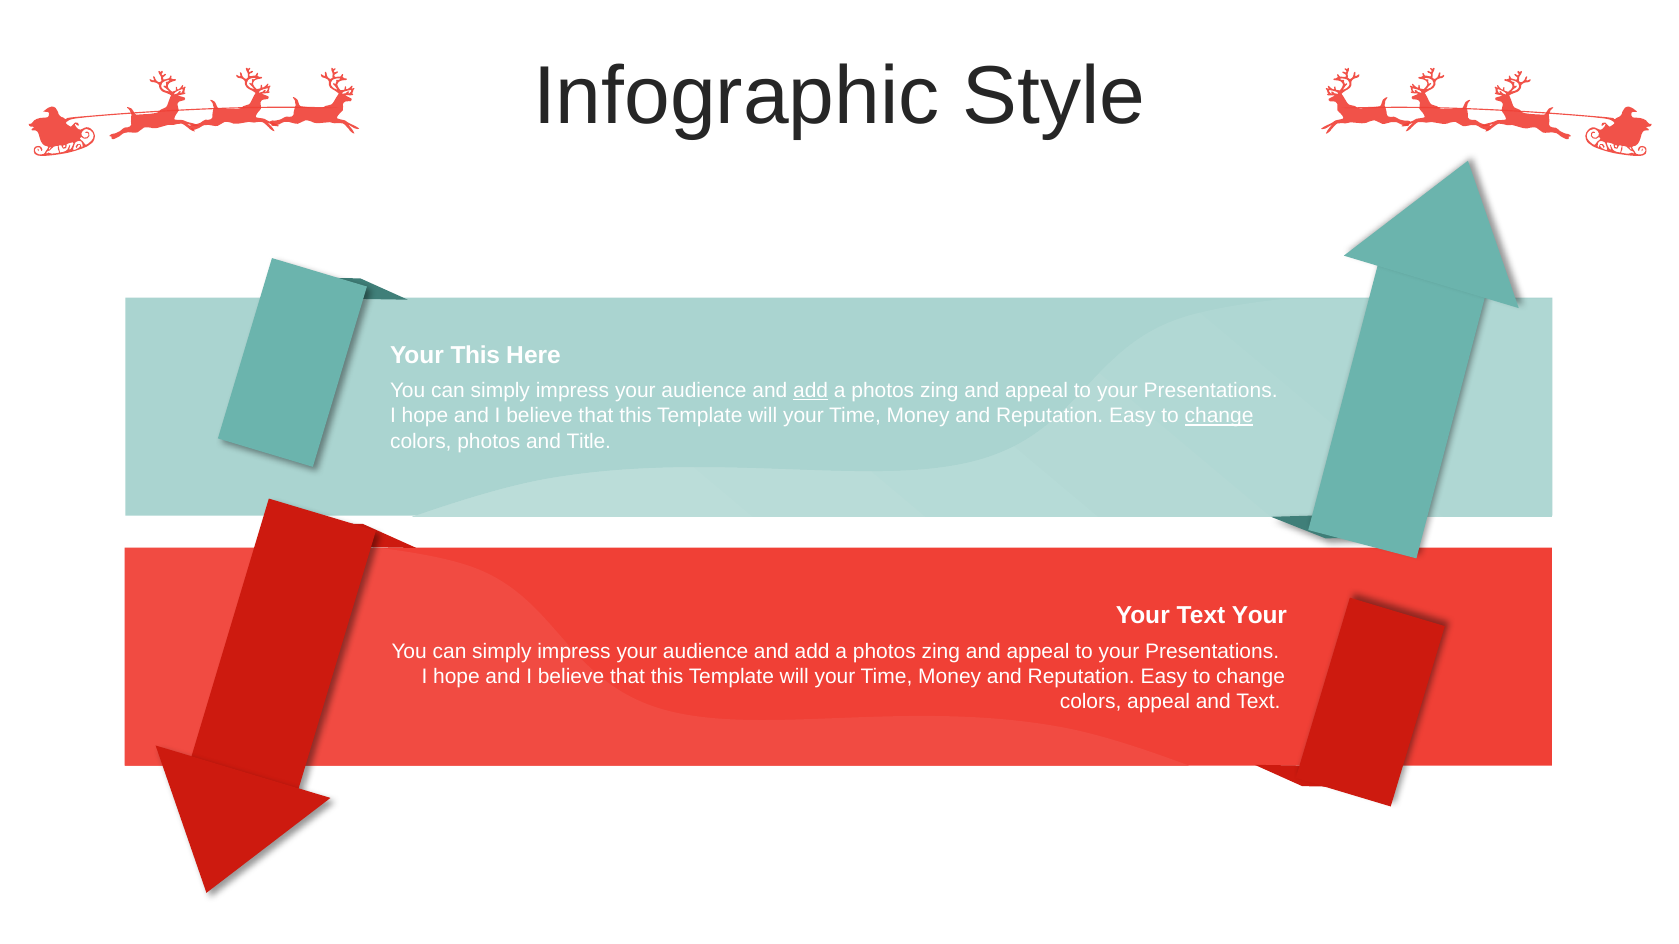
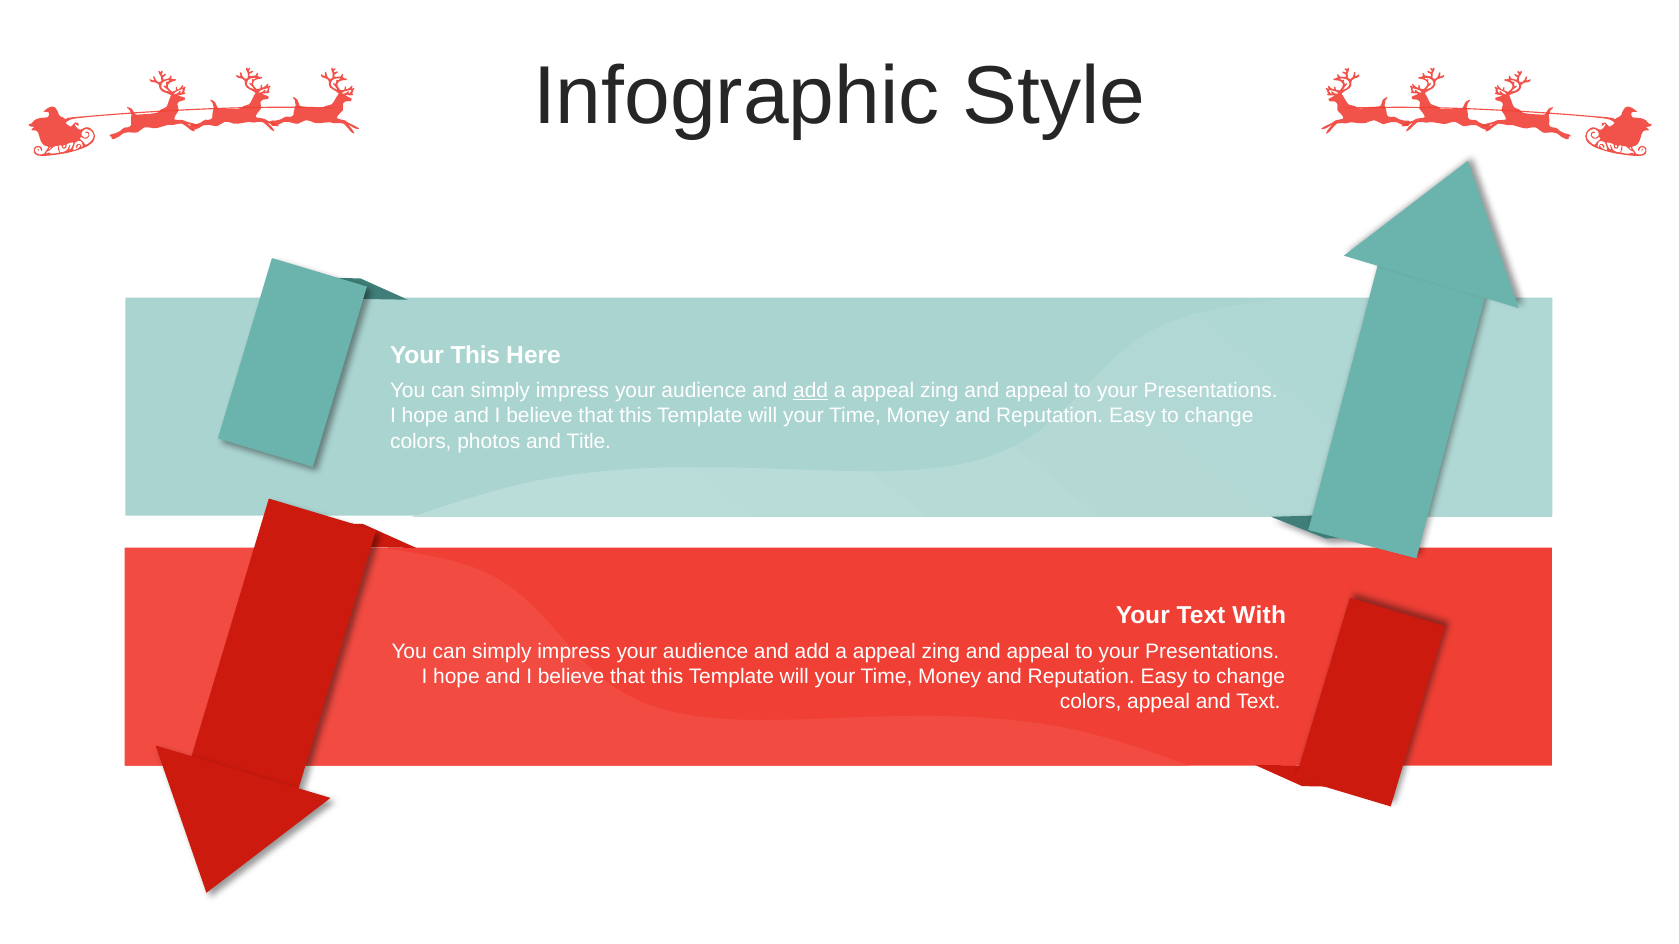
photos at (883, 391): photos -> appeal
change at (1219, 416) underline: present -> none
Your Text Your: Your -> With
photos at (884, 652): photos -> appeal
